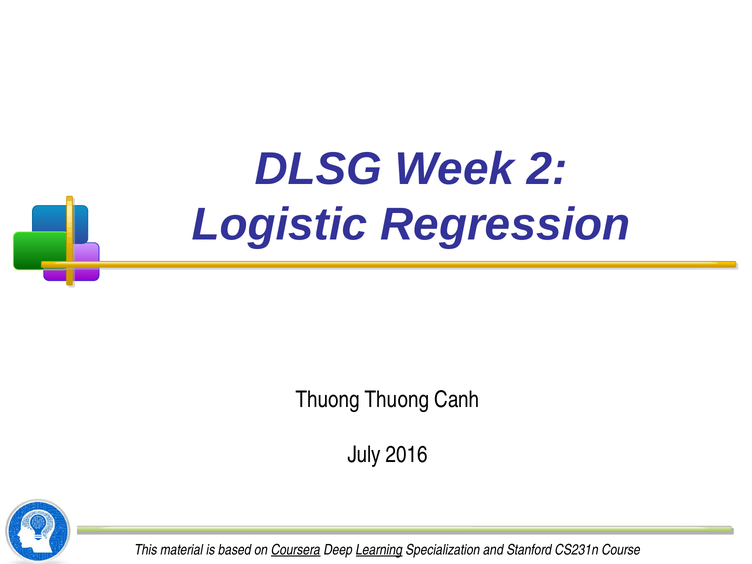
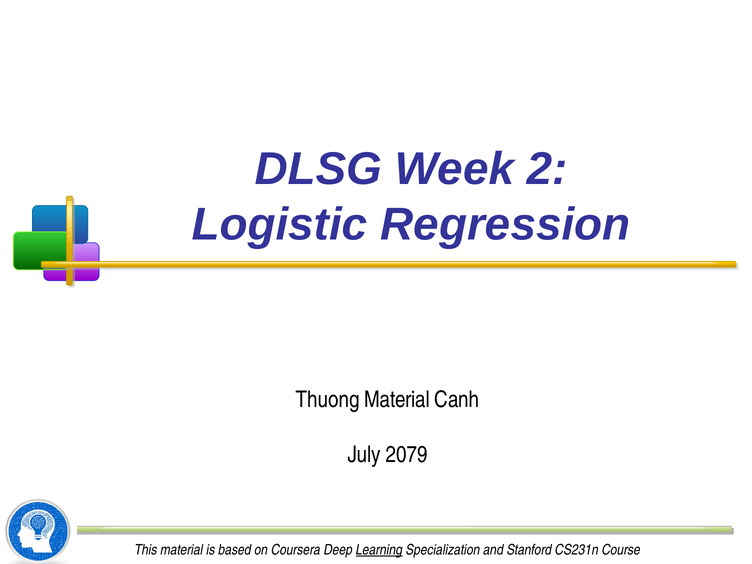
Thuong Thuong: Thuong -> Material
2016: 2016 -> 2079
Coursera underline: present -> none
